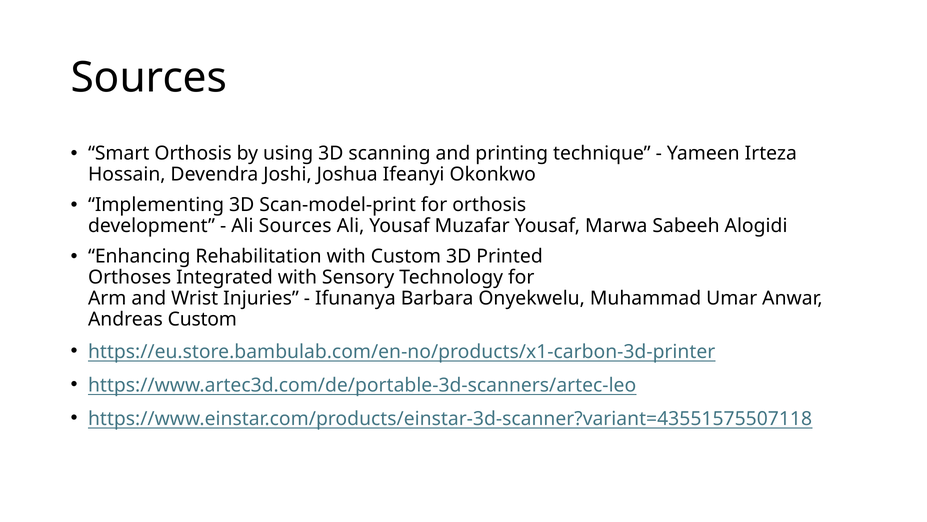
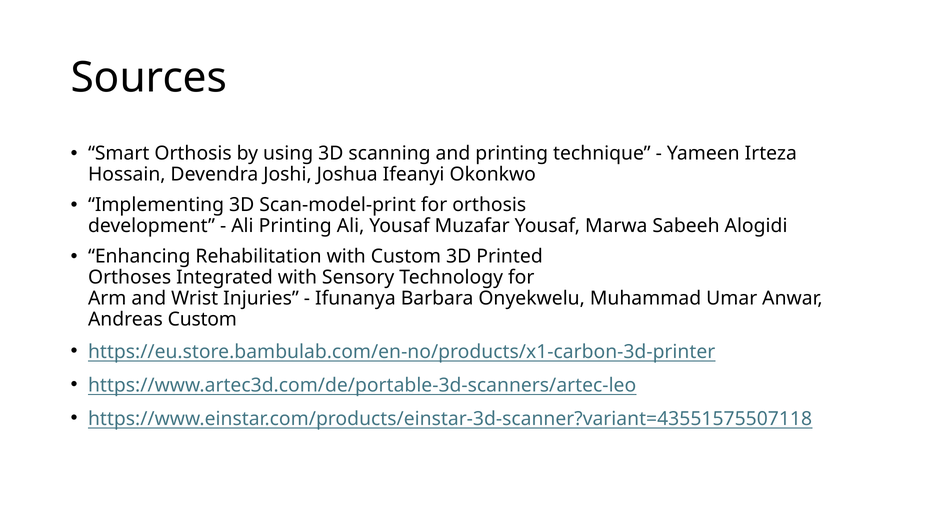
Ali Sources: Sources -> Printing
